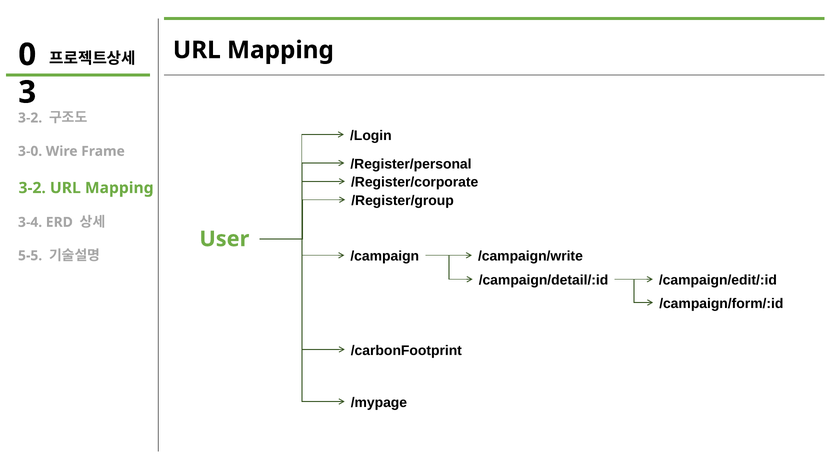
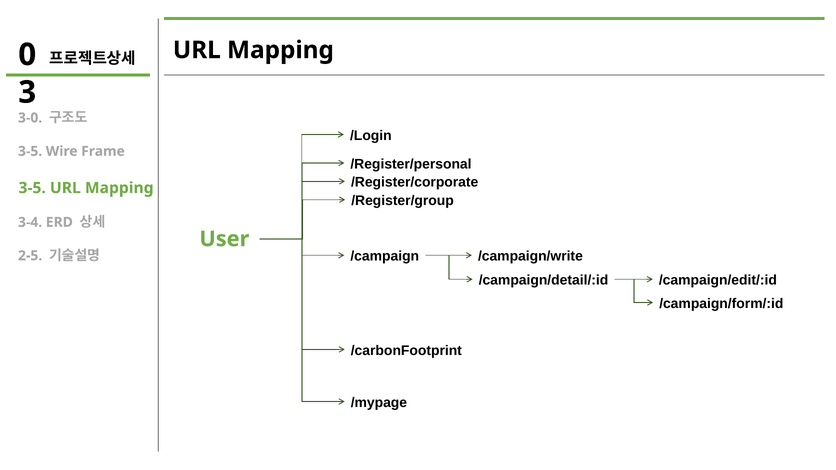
3-2 at (30, 118): 3-2 -> 3-0
3-0 at (30, 151): 3-0 -> 3-5
3-2 at (32, 188): 3-2 -> 3-5
5-5: 5-5 -> 2-5
